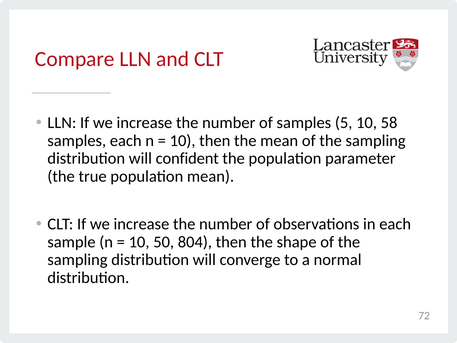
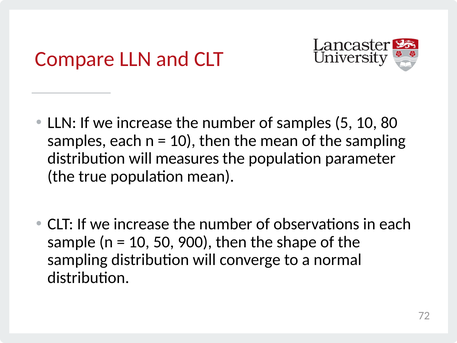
58: 58 -> 80
confident: confident -> measures
804: 804 -> 900
